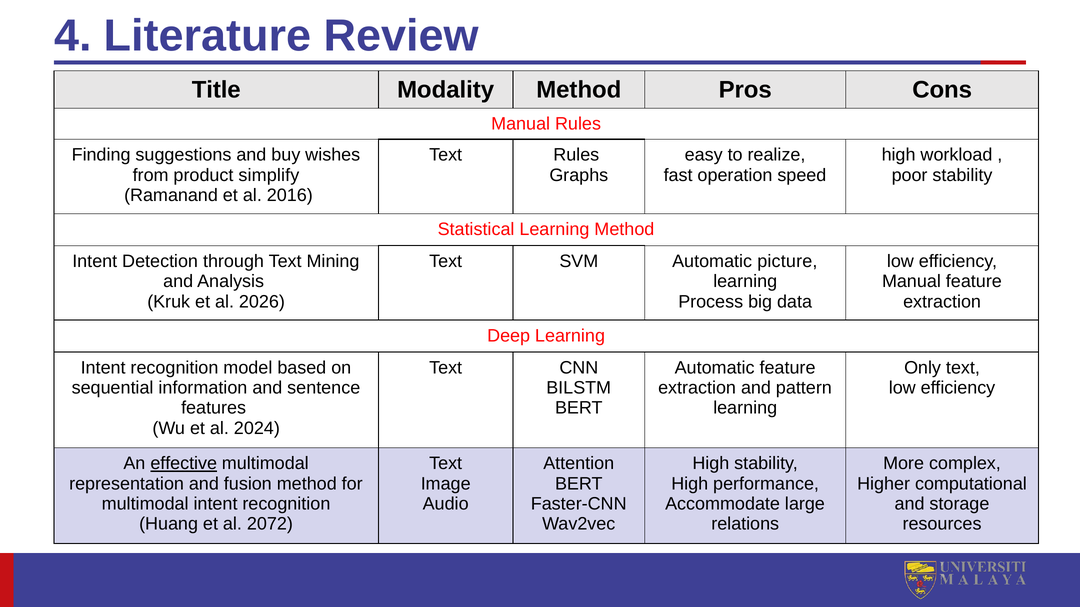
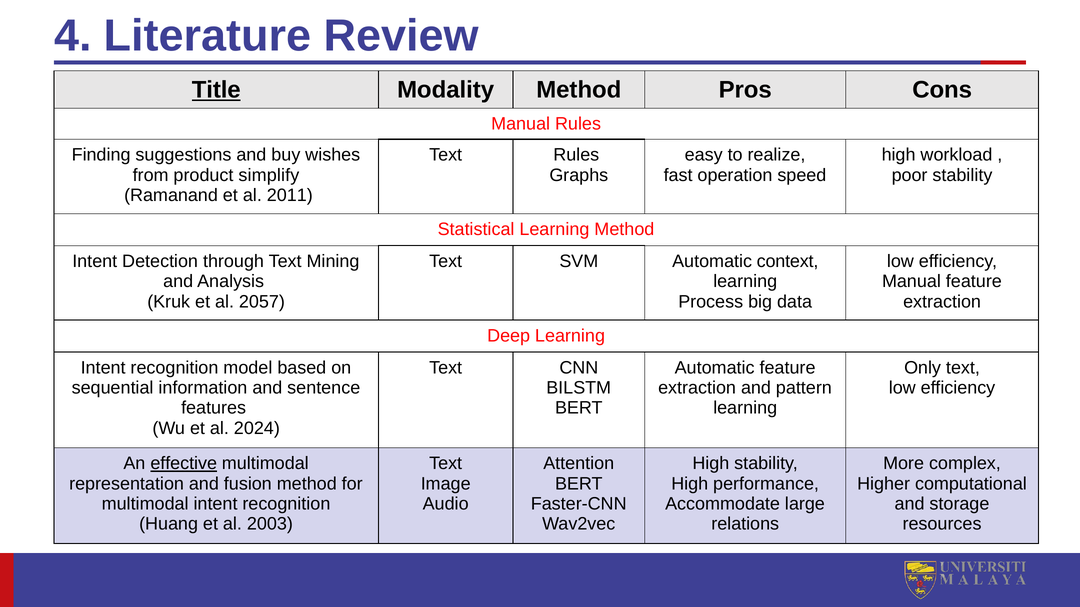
Title underline: none -> present
2016: 2016 -> 2011
picture: picture -> context
2026: 2026 -> 2057
2072: 2072 -> 2003
